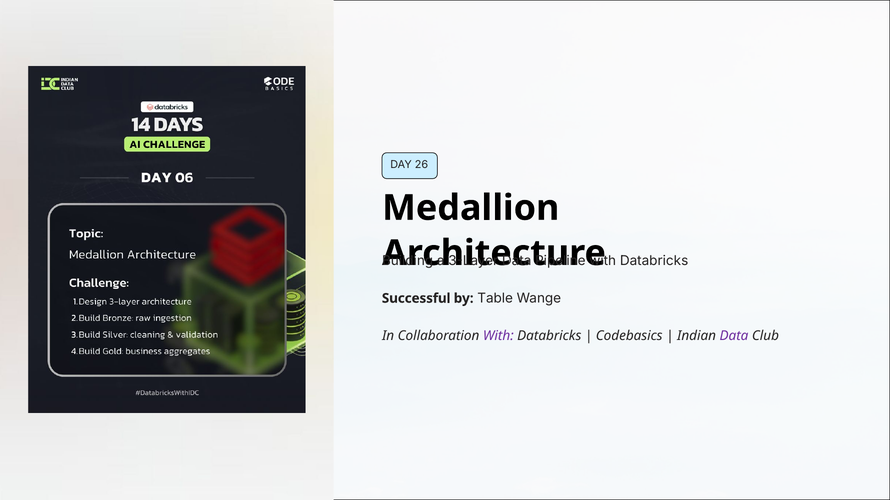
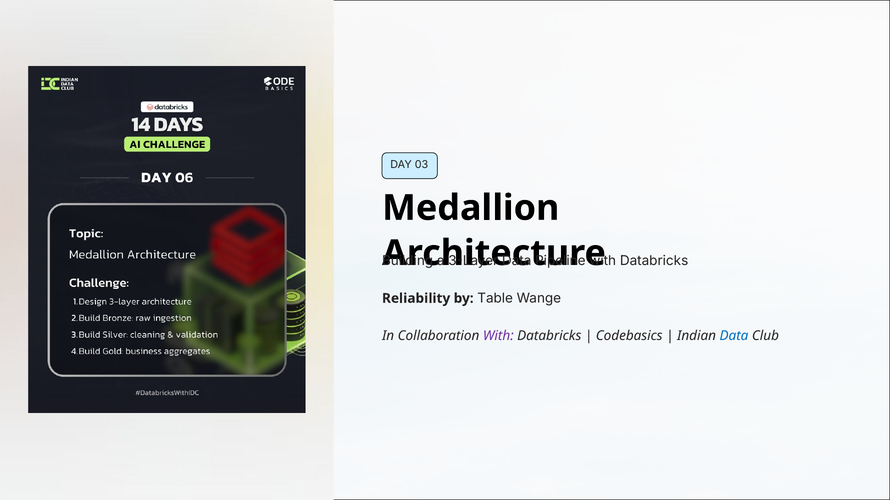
26: 26 -> 03
Successful: Successful -> Reliability
Data at (734, 336) colour: purple -> blue
